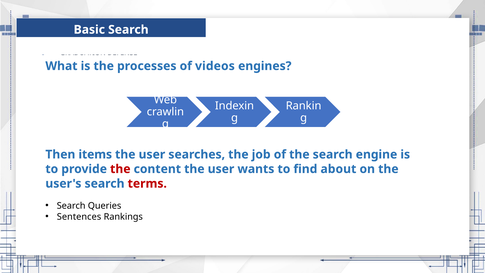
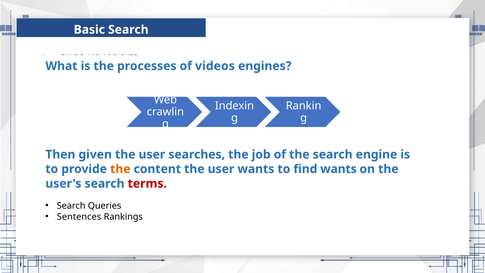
items: items -> given
the at (120, 169) colour: red -> orange
find about: about -> wants
